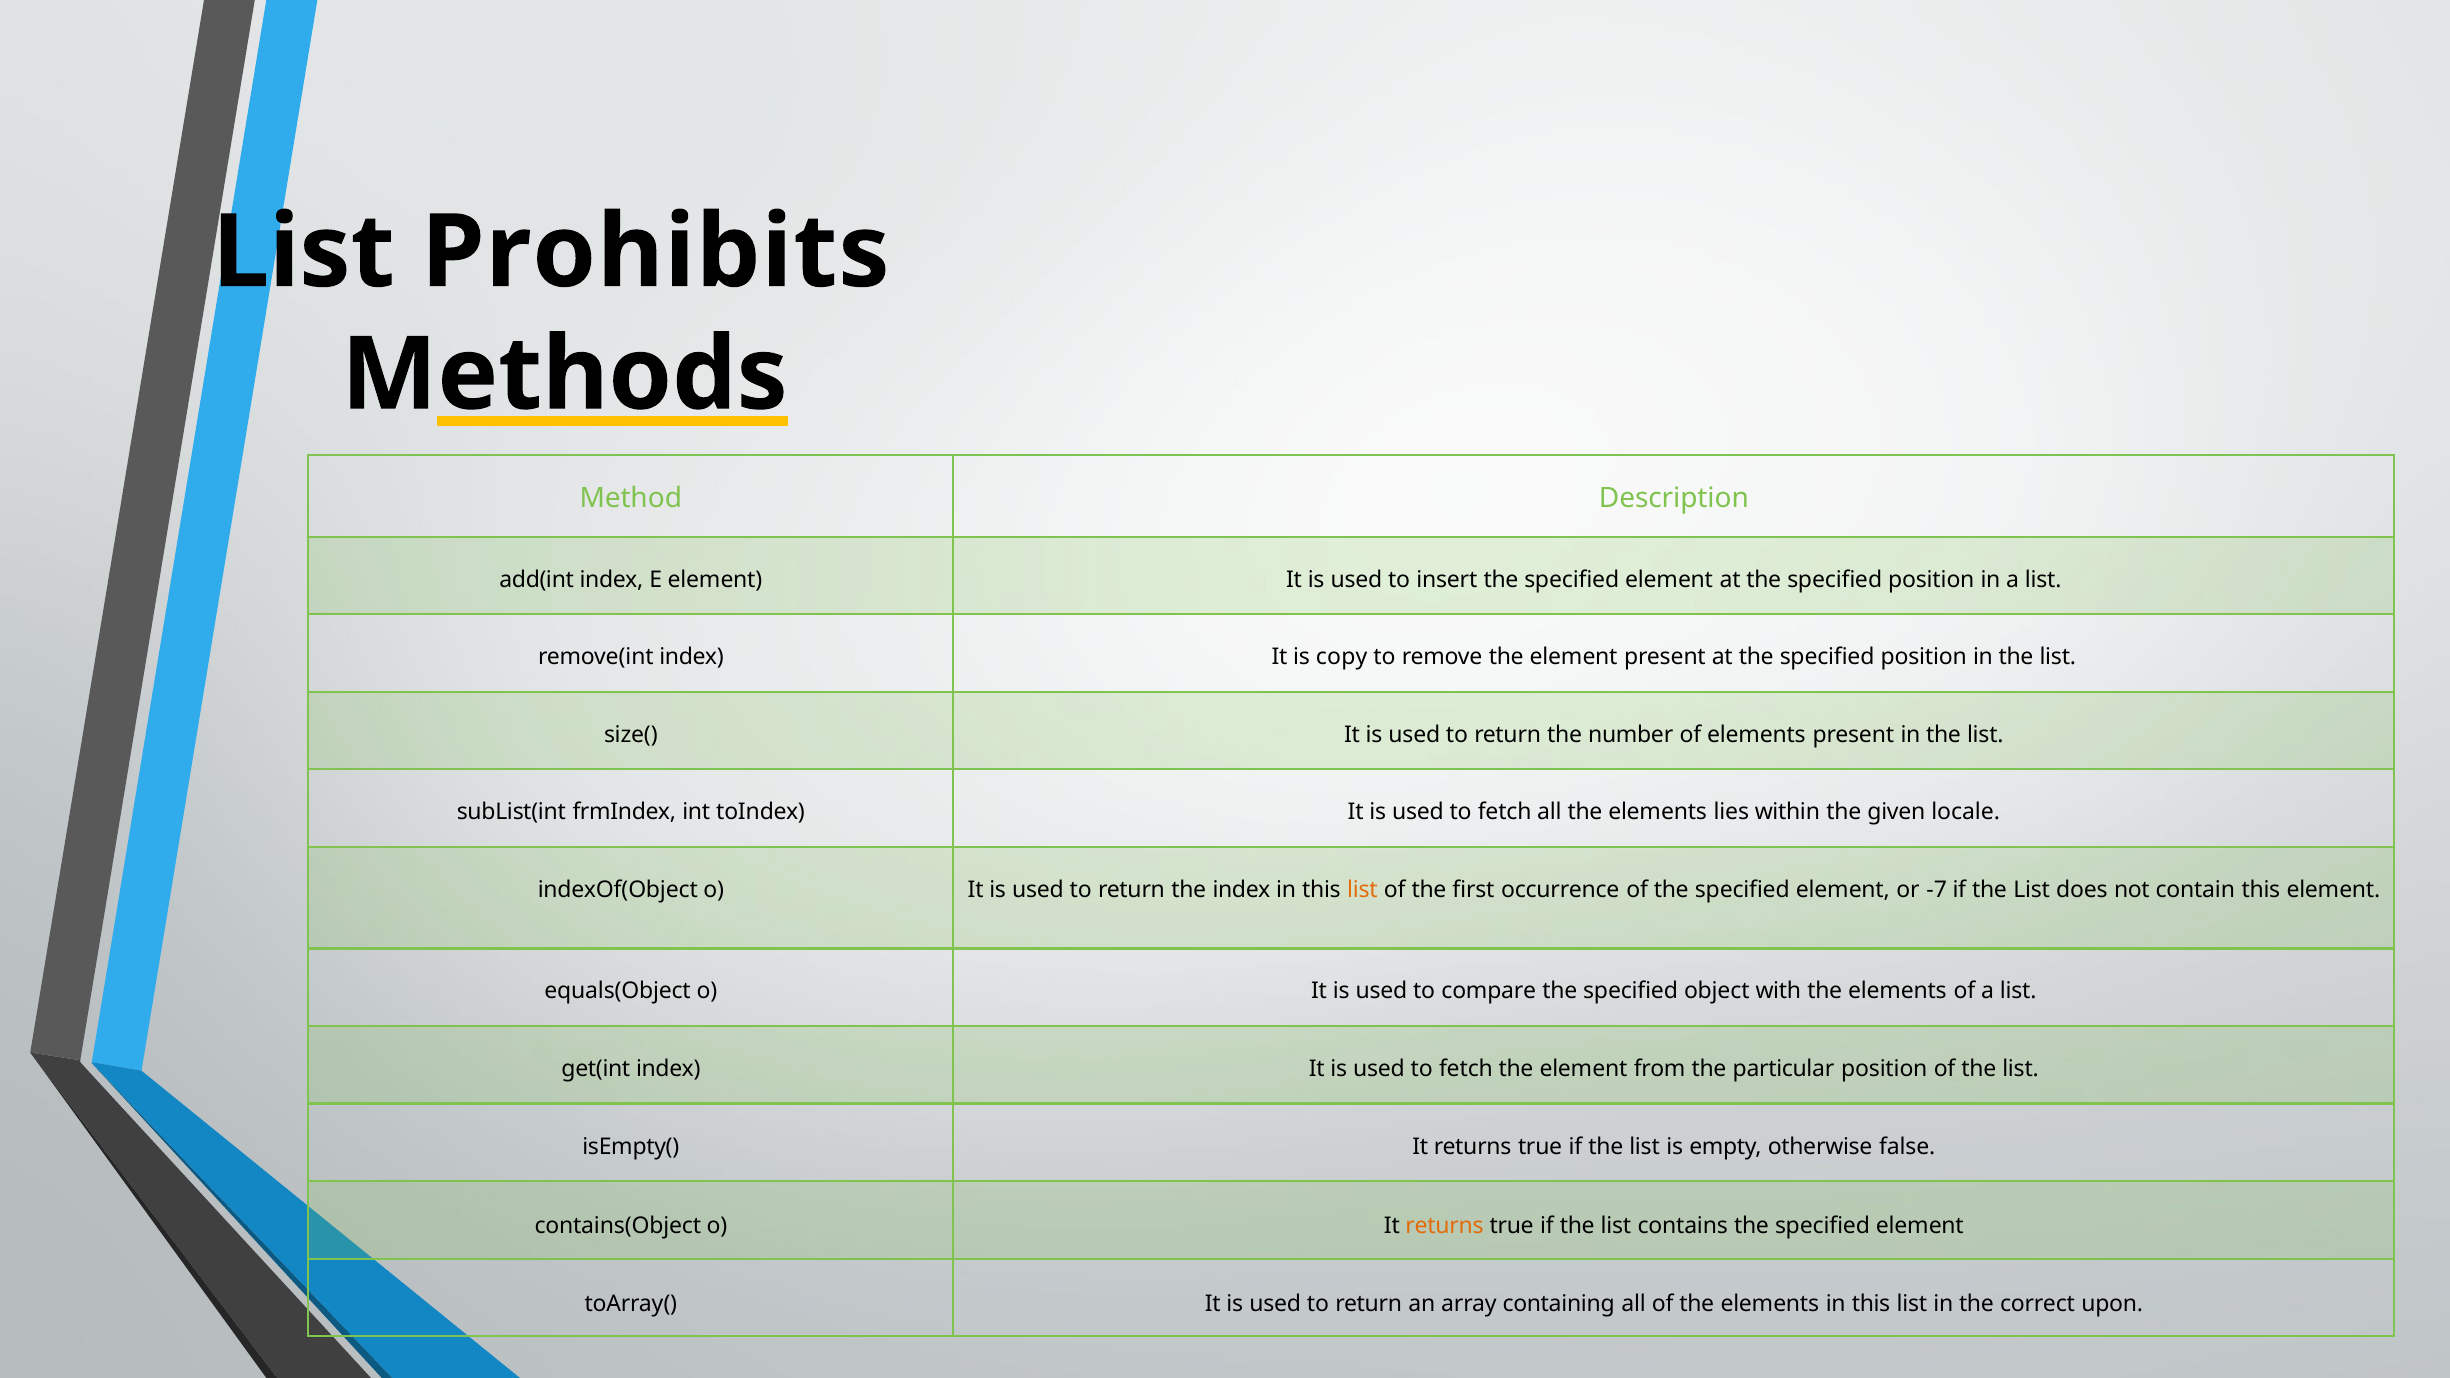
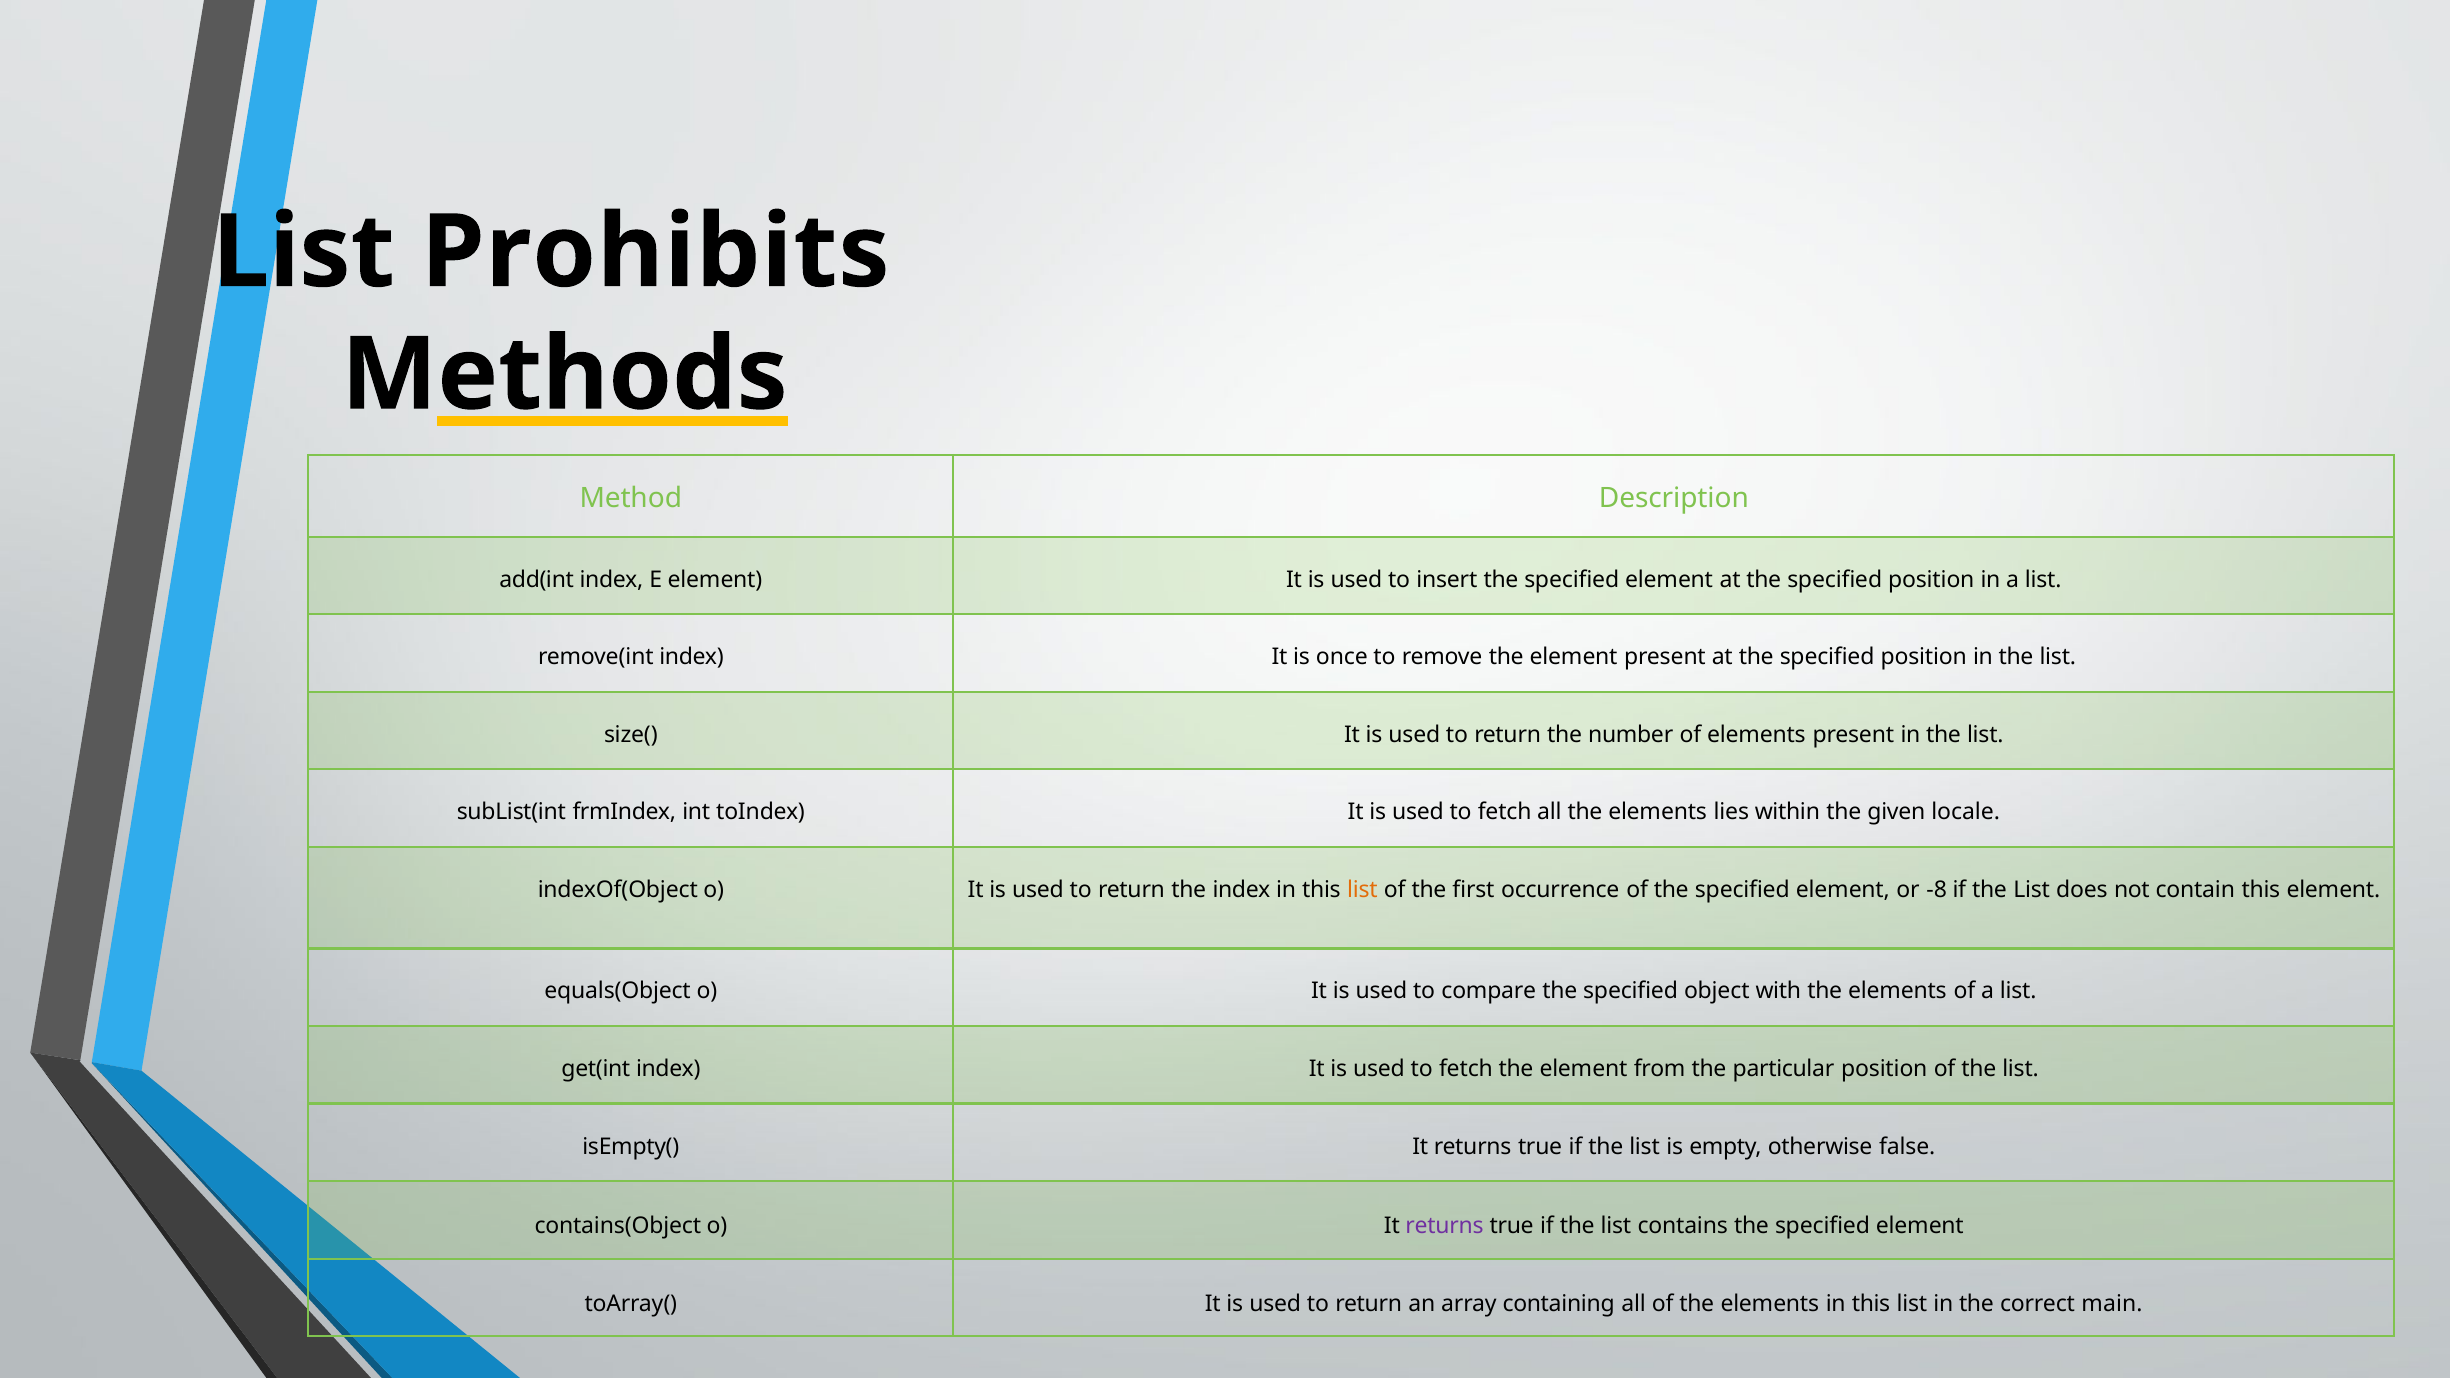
copy: copy -> once
-7: -7 -> -8
returns at (1445, 1226) colour: orange -> purple
upon: upon -> main
